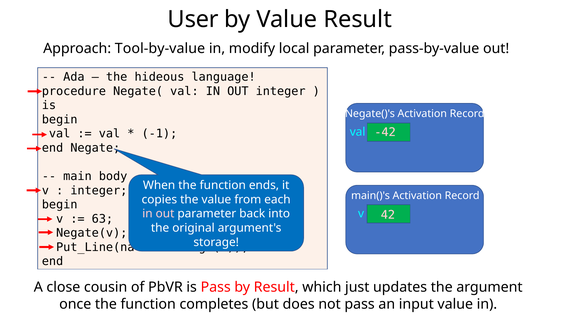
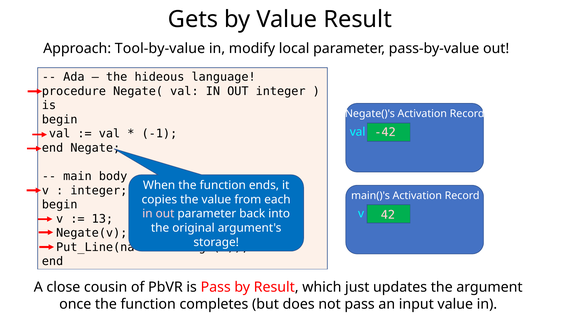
User: User -> Gets
63: 63 -> 13
